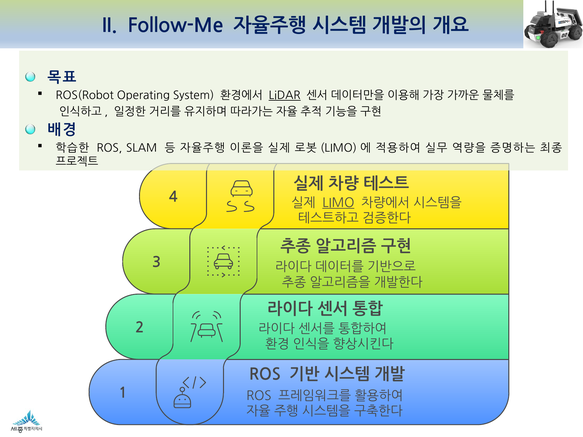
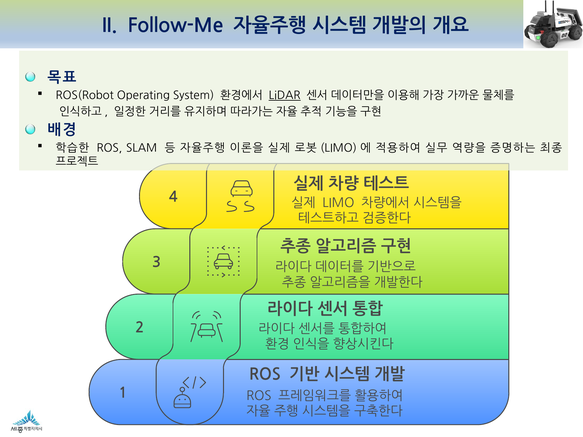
LIMO at (338, 203) underline: present -> none
